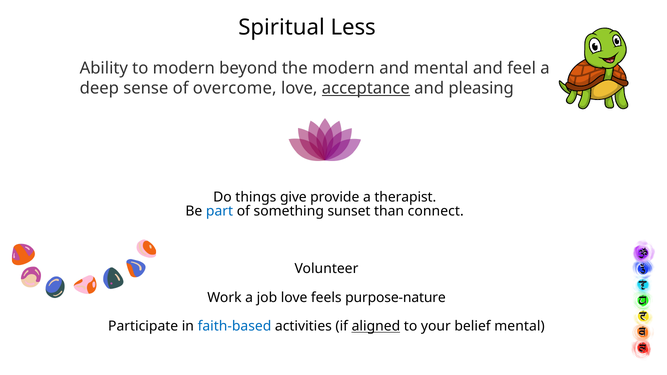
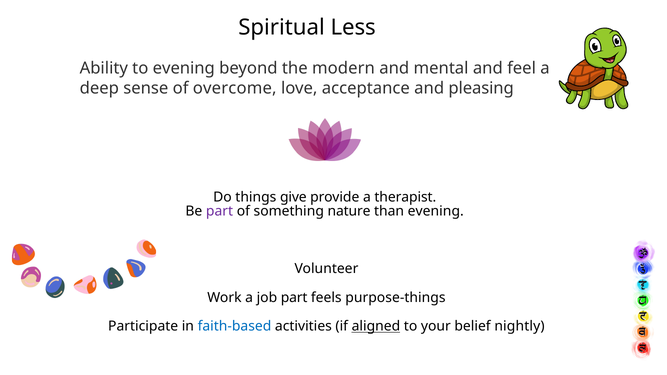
to modern: modern -> evening
acceptance underline: present -> none
part at (220, 211) colour: blue -> purple
sunset: sunset -> nature
than connect: connect -> evening
job love: love -> part
purpose-nature: purpose-nature -> purpose-things
belief mental: mental -> nightly
